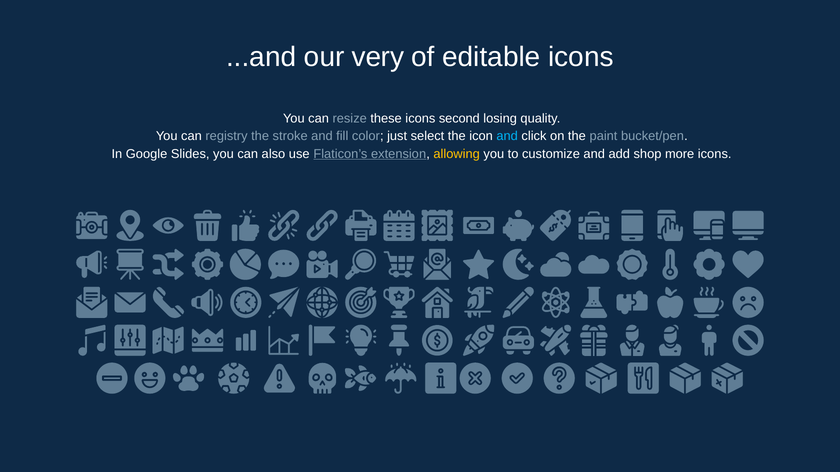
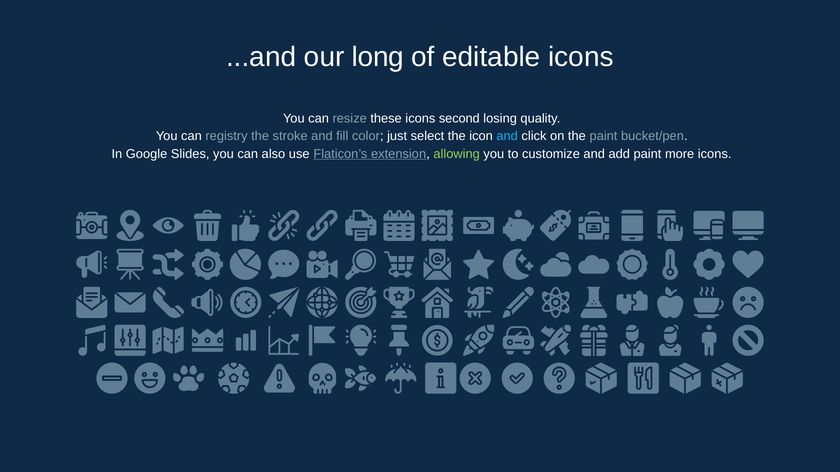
very: very -> long
allowing colour: yellow -> light green
add shop: shop -> paint
